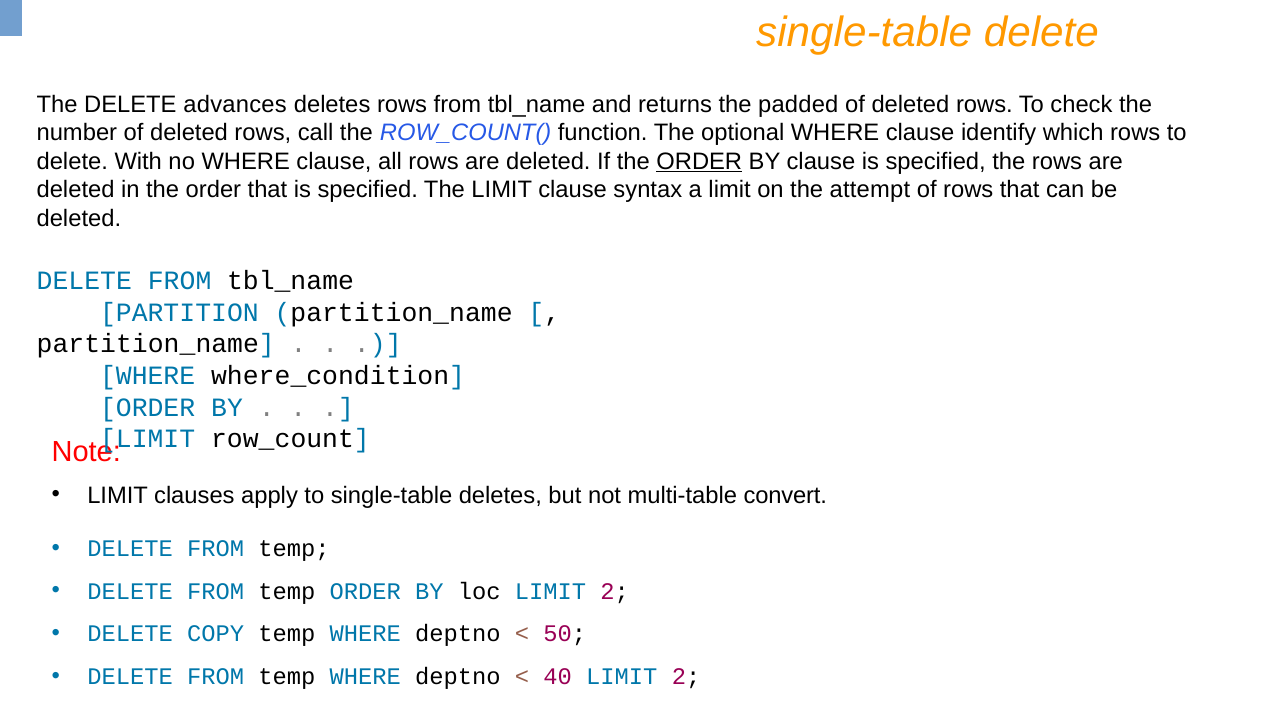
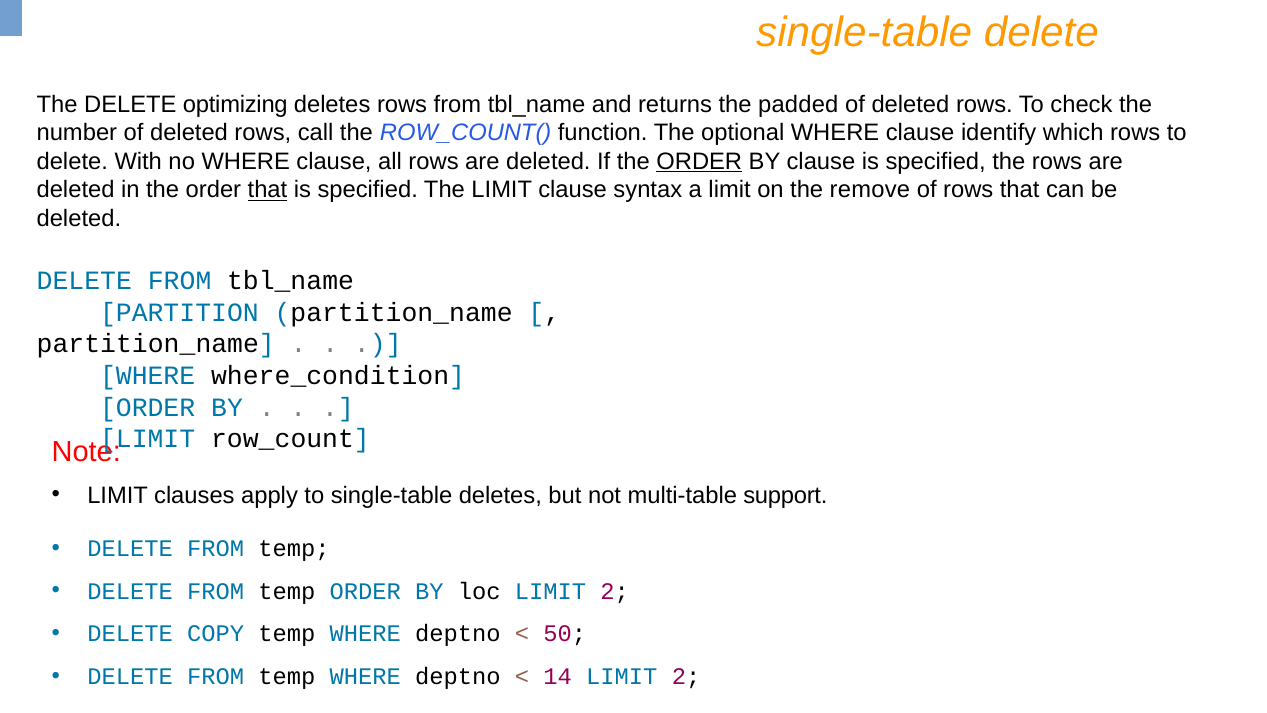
advances: advances -> optimizing
that at (267, 190) underline: none -> present
attempt: attempt -> remove
convert: convert -> support
40: 40 -> 14
